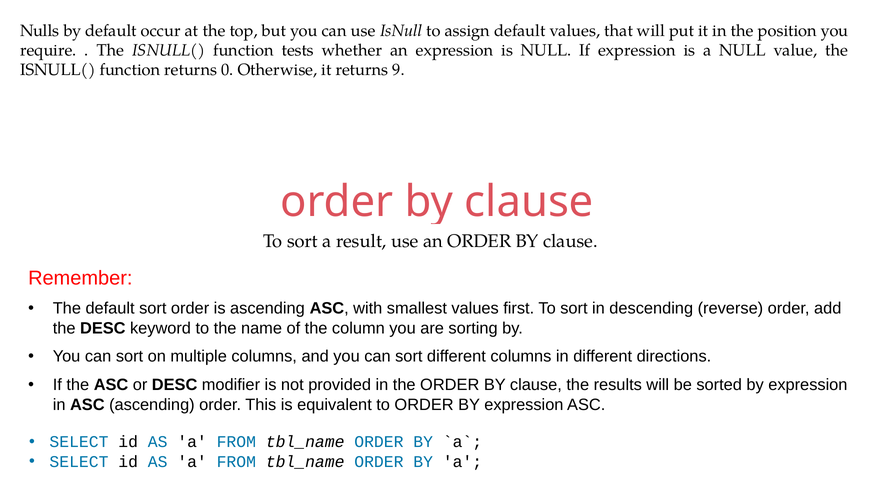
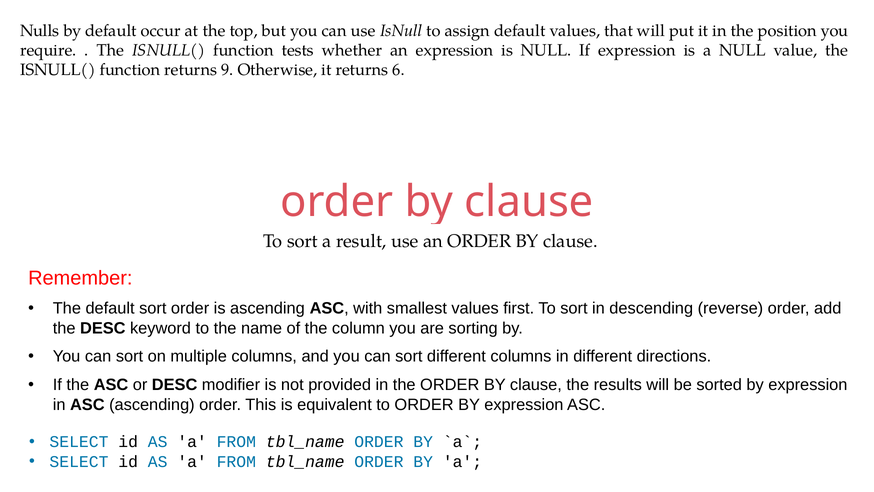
0: 0 -> 9
9: 9 -> 6
